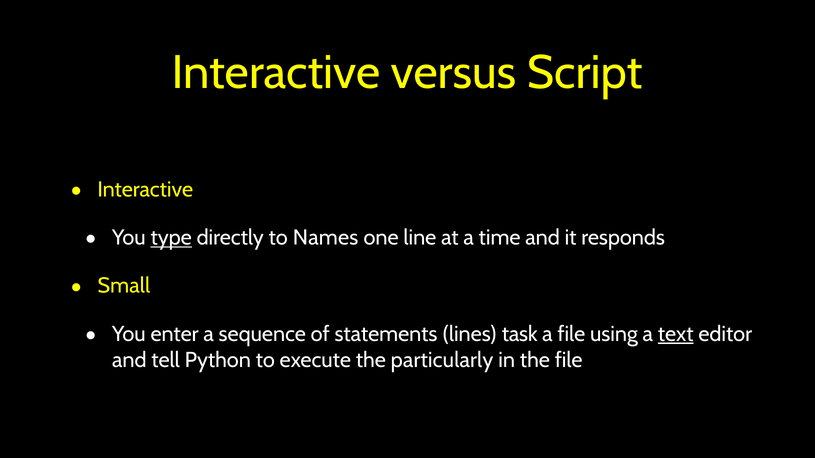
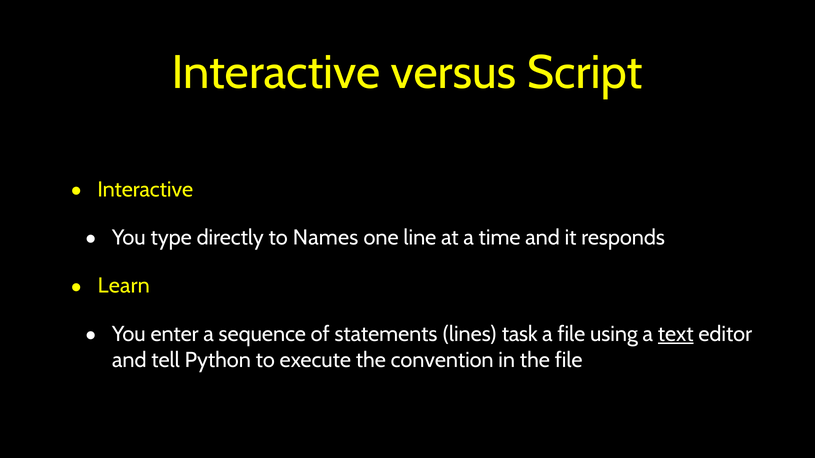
type underline: present -> none
Small: Small -> Learn
particularly: particularly -> convention
